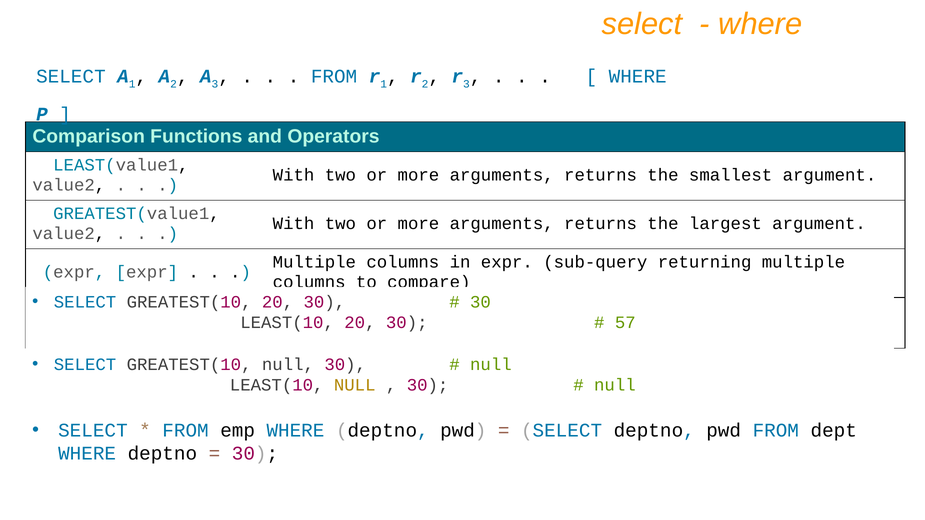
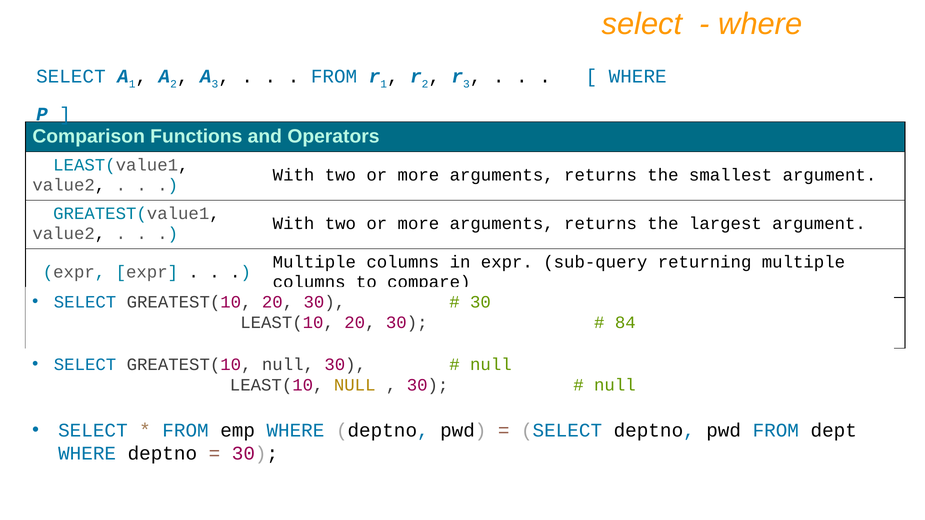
57: 57 -> 84
